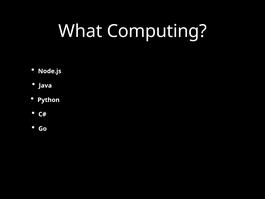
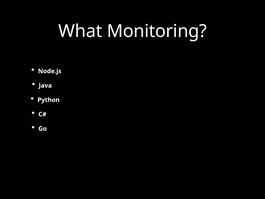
Computing: Computing -> Monitoring
